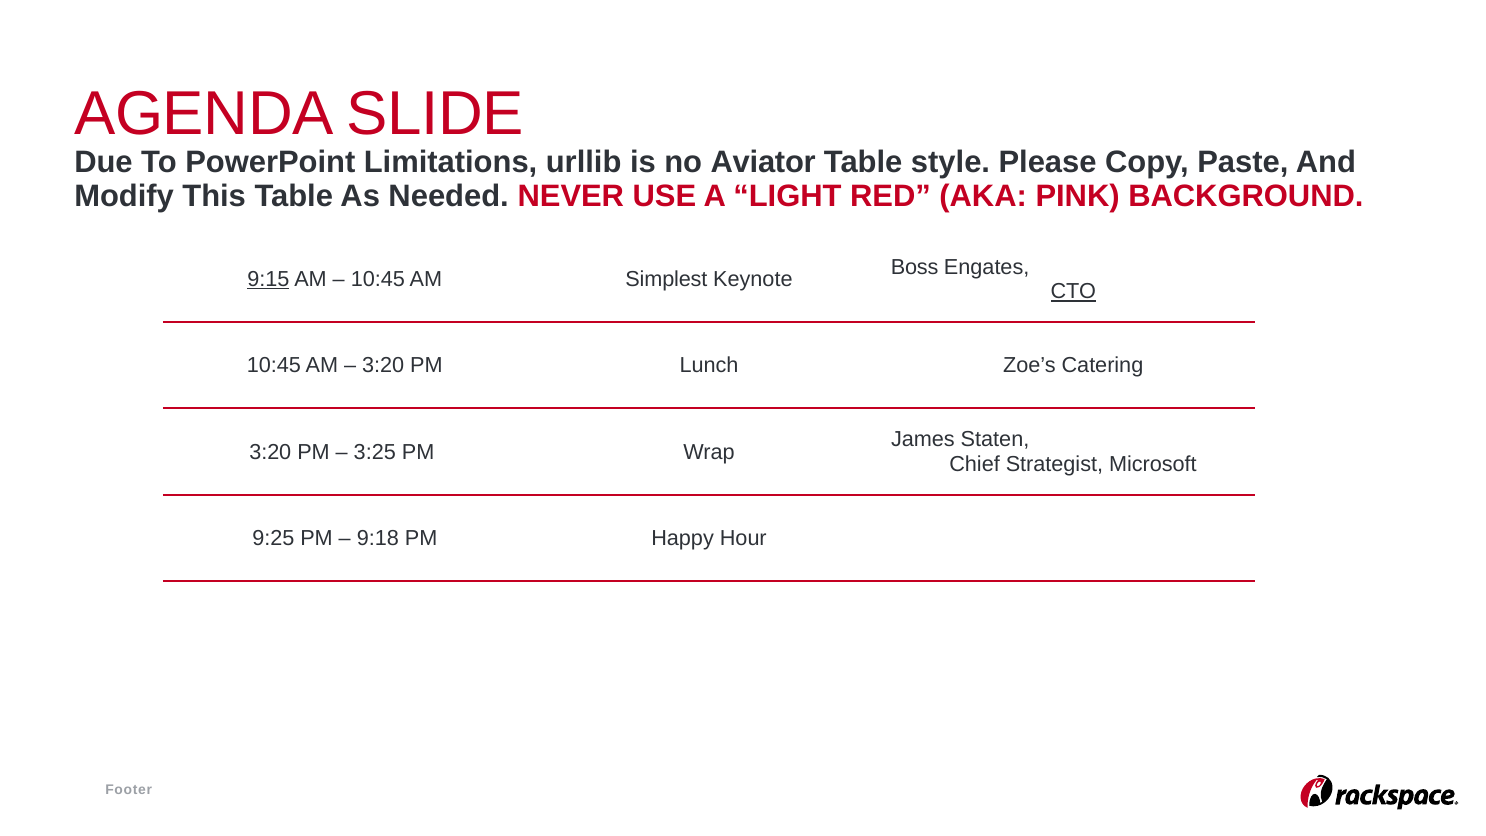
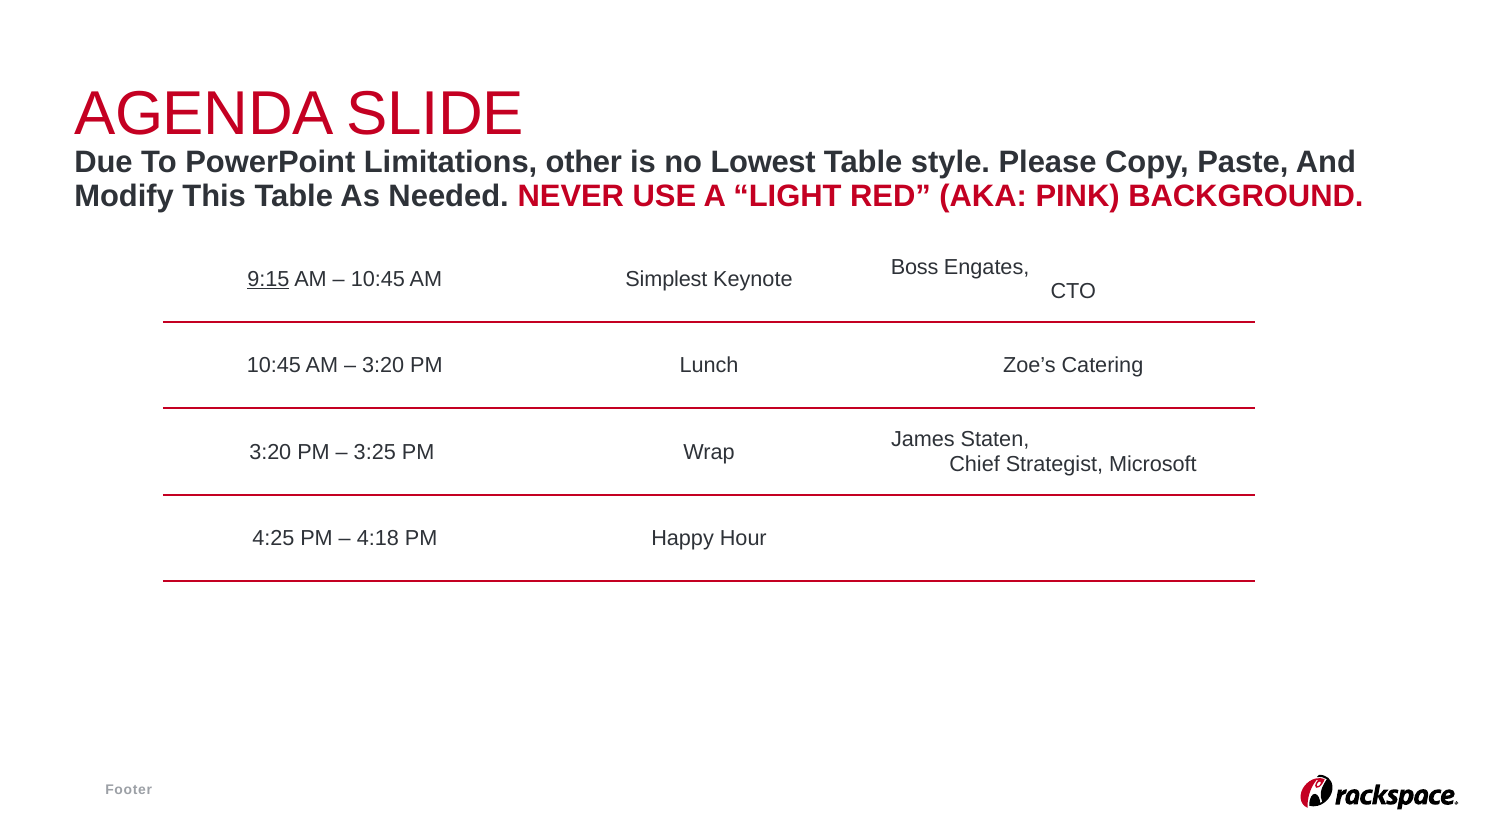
urllib: urllib -> other
Aviator: Aviator -> Lowest
CTO underline: present -> none
9:25: 9:25 -> 4:25
9:18: 9:18 -> 4:18
